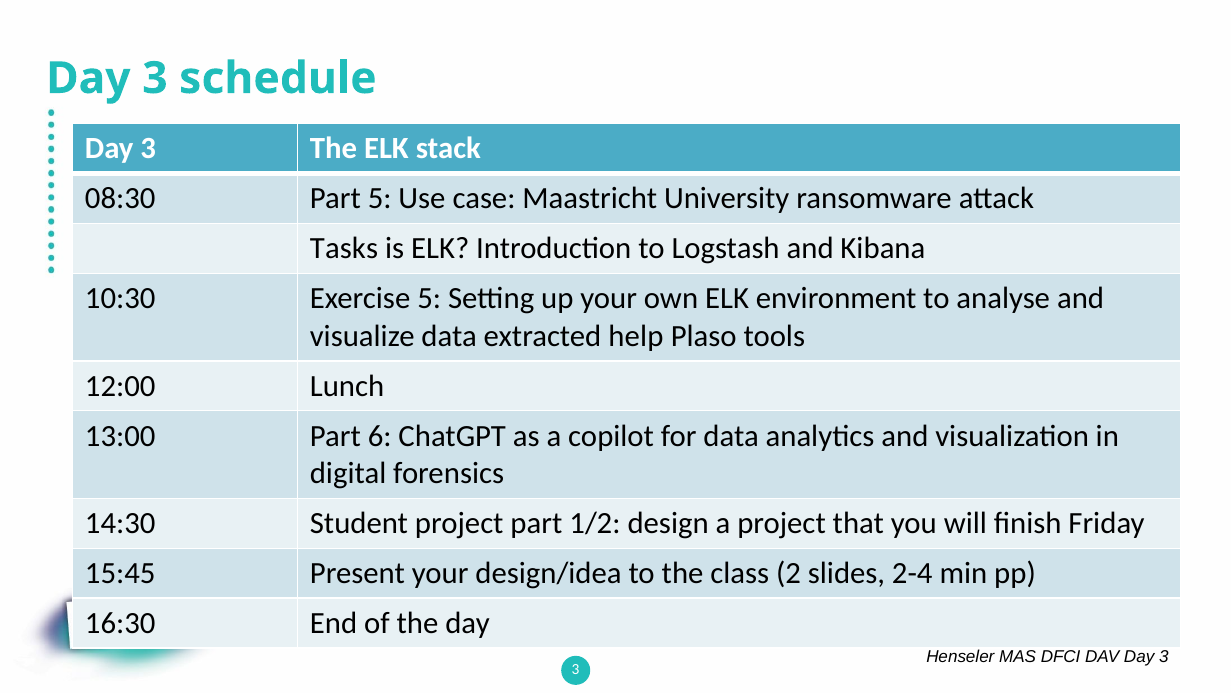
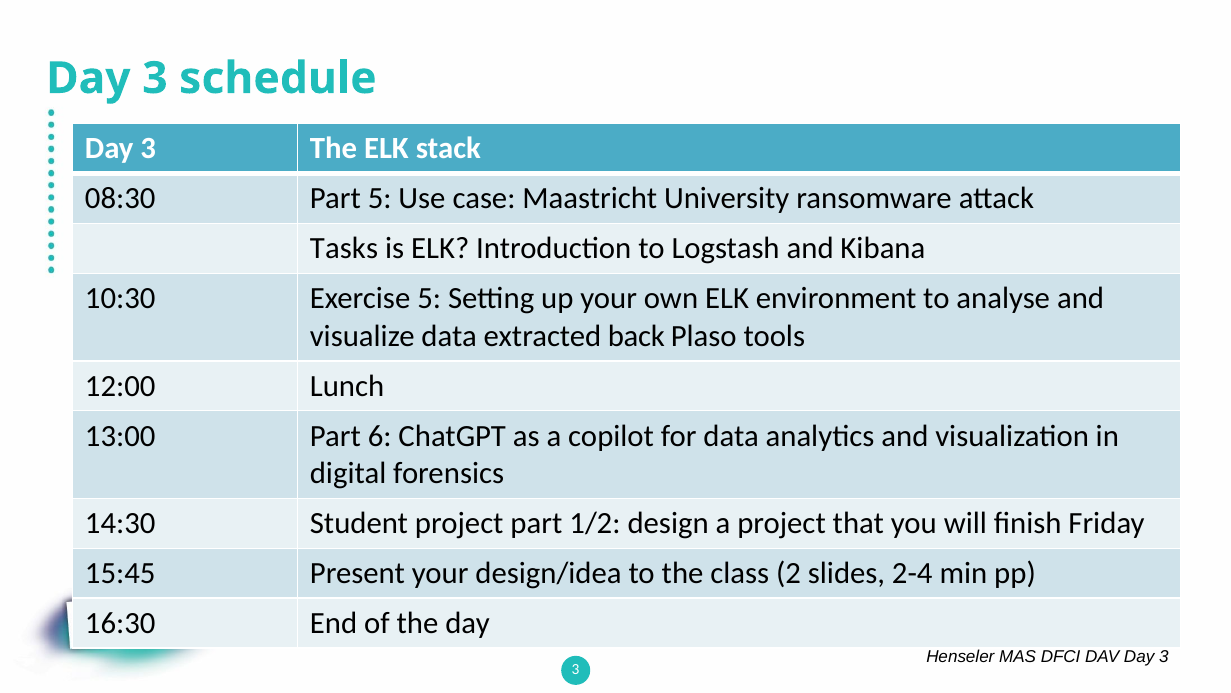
help: help -> back
